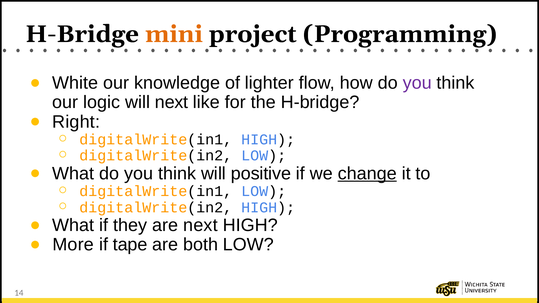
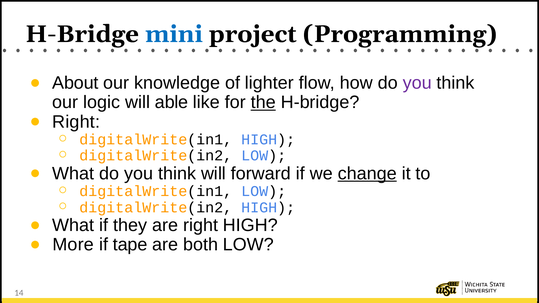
mini colour: orange -> blue
White: White -> About
will next: next -> able
the underline: none -> present
positive: positive -> forward
are next: next -> right
